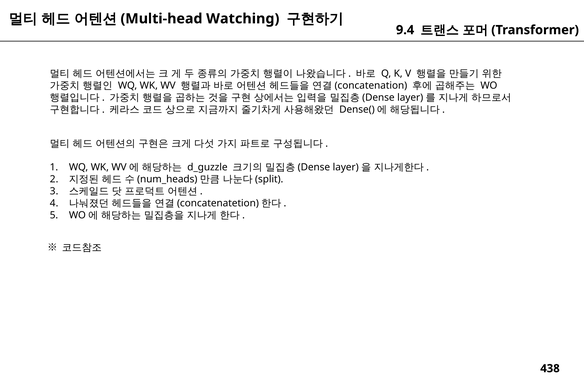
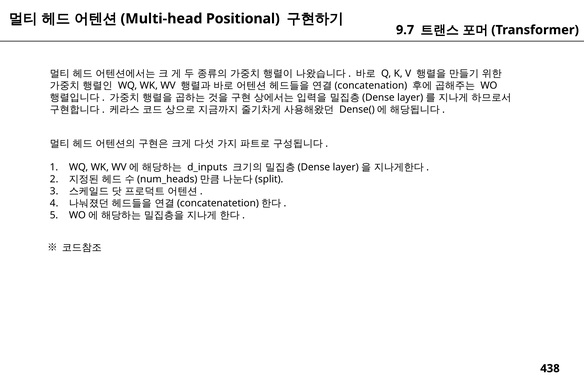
Watching: Watching -> Positional
9.4: 9.4 -> 9.7
d_guzzle: d_guzzle -> d_inputs
